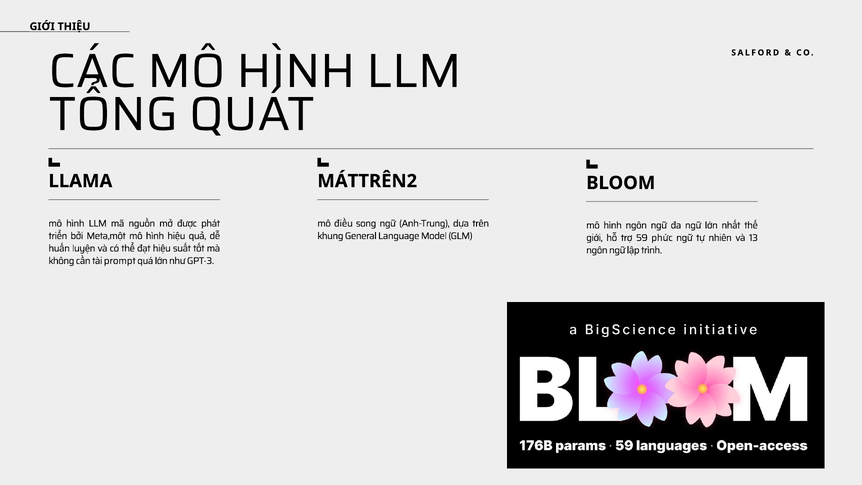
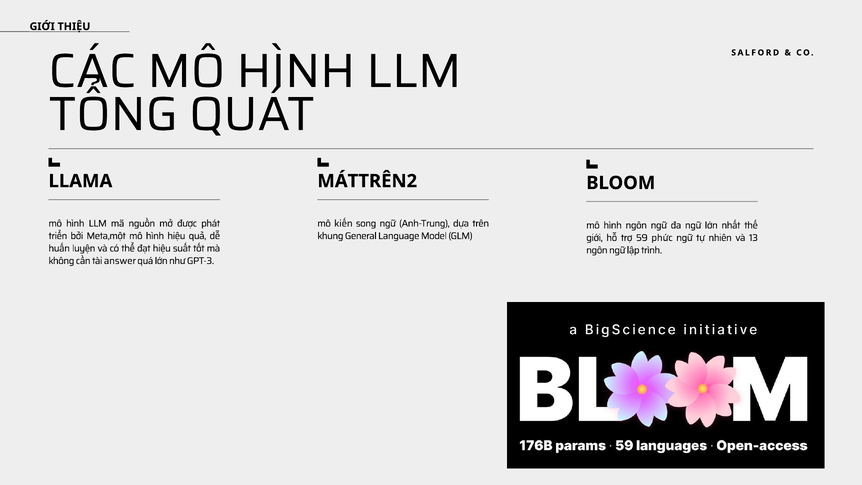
điều: điều -> kiến
prompt: prompt -> answer
